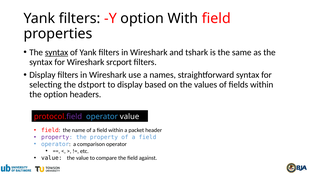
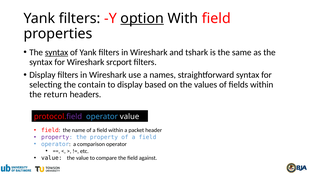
option at (142, 18) underline: none -> present
dstport: dstport -> contain
the option: option -> return
